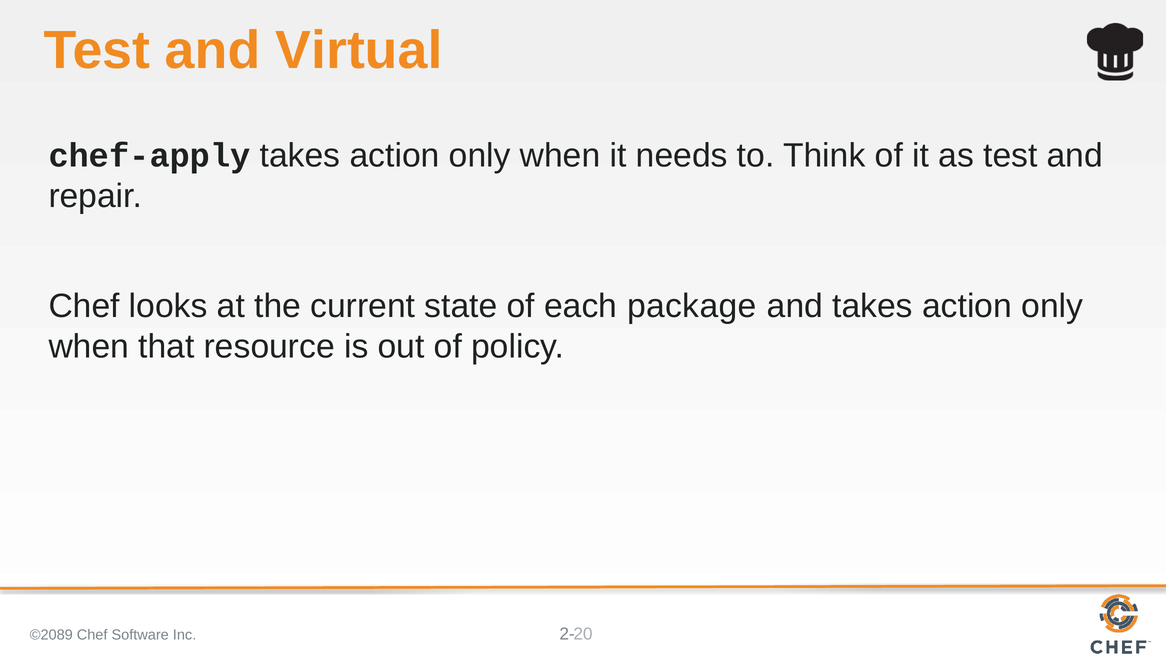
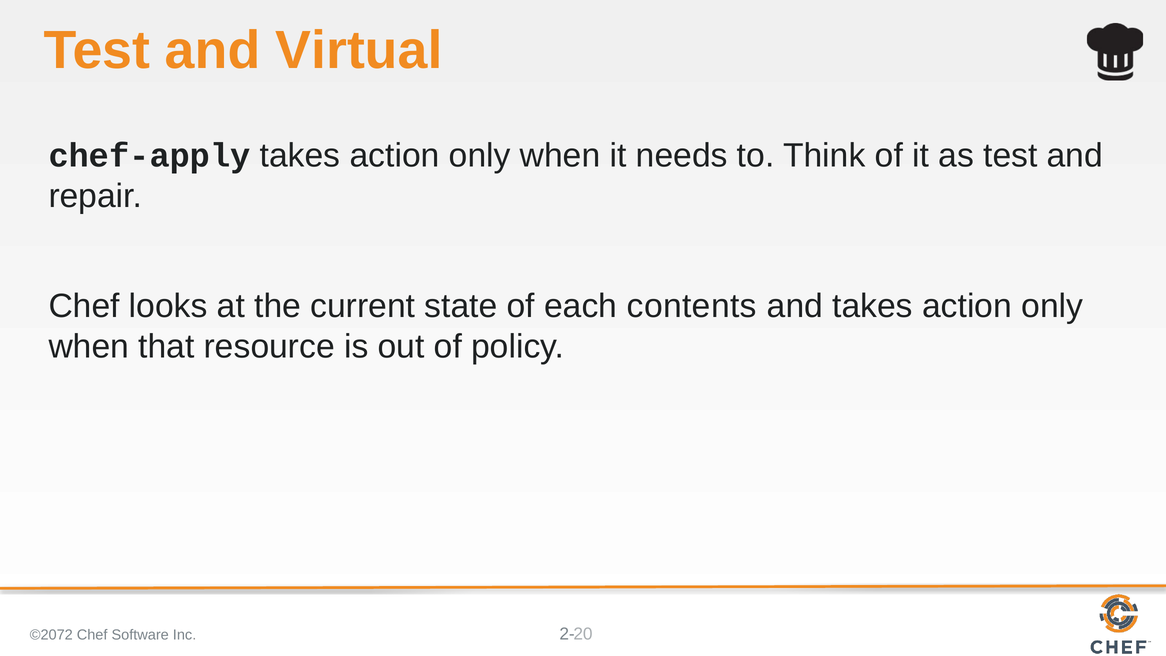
package: package -> contents
©2089: ©2089 -> ©2072
